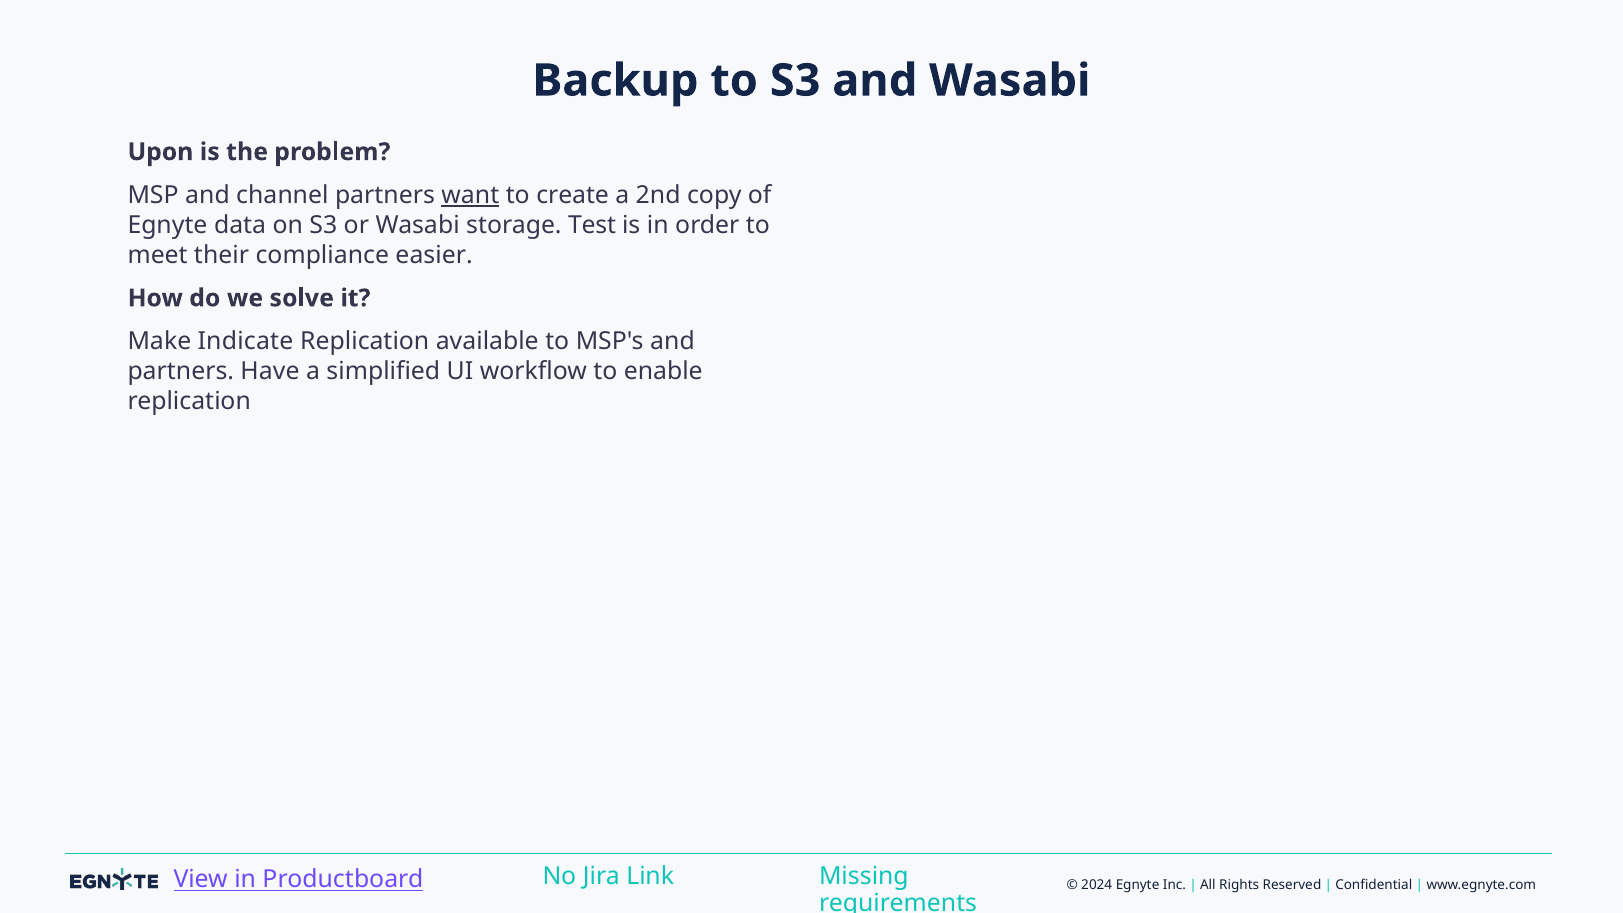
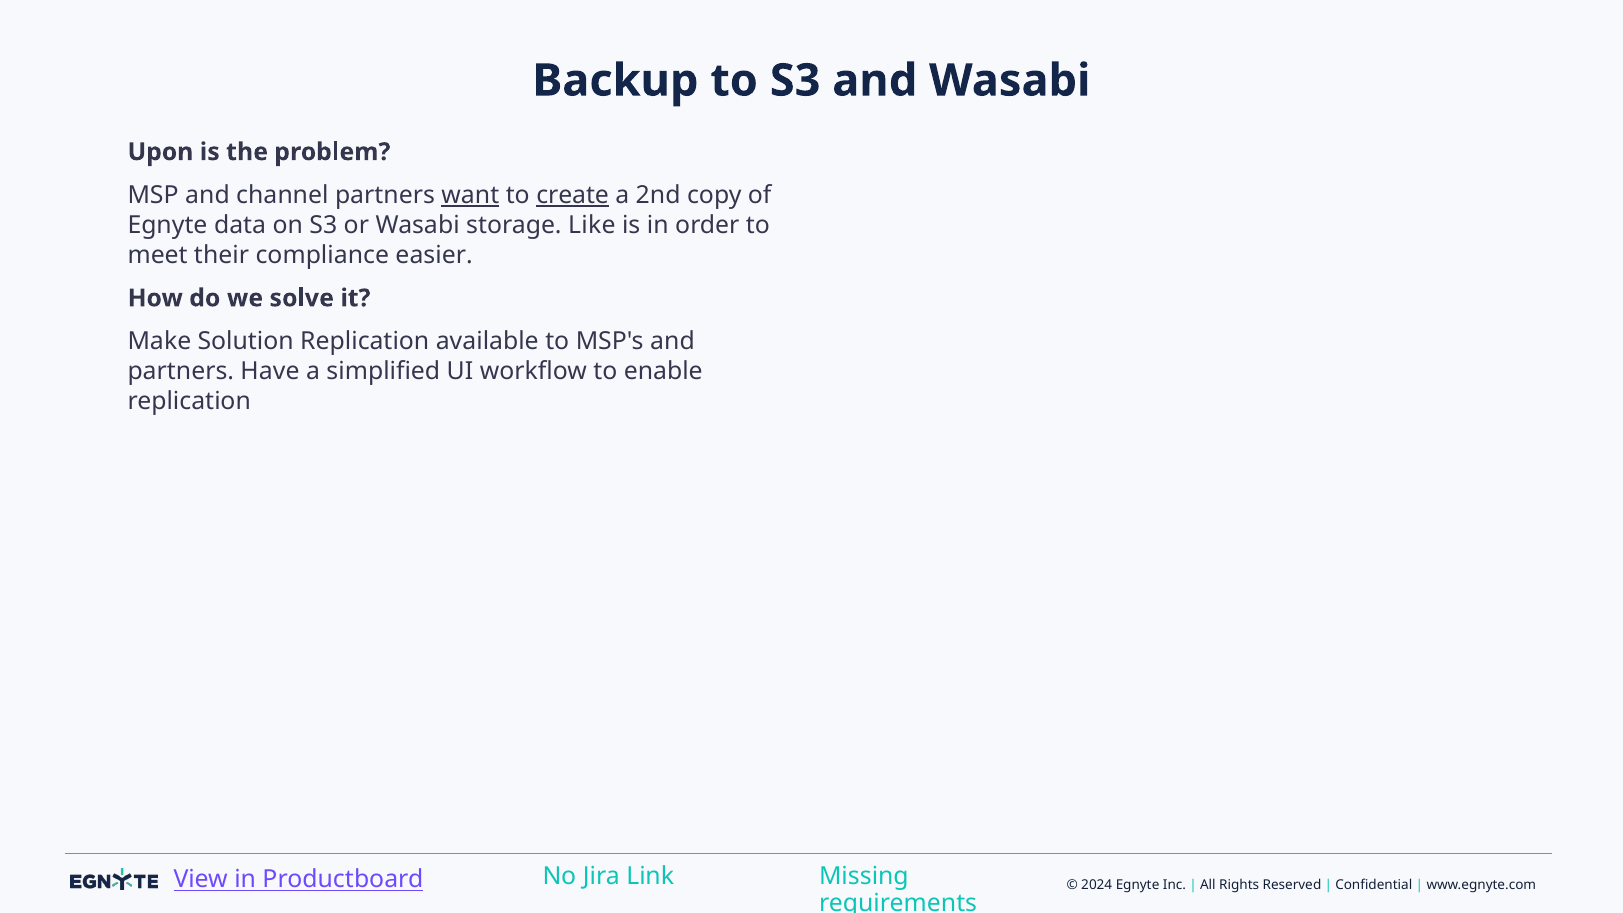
create underline: none -> present
Test: Test -> Like
Indicate: Indicate -> Solution
